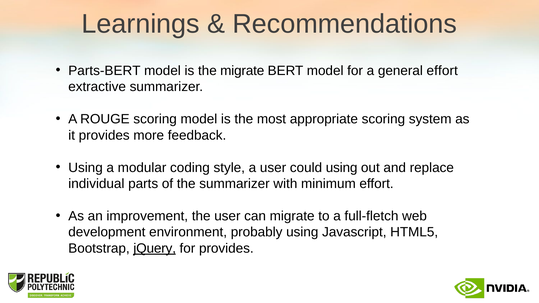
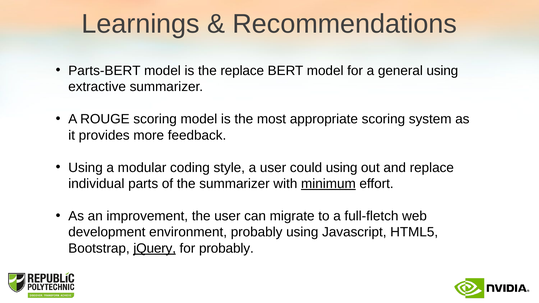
the migrate: migrate -> replace
general effort: effort -> using
minimum underline: none -> present
for provides: provides -> probably
